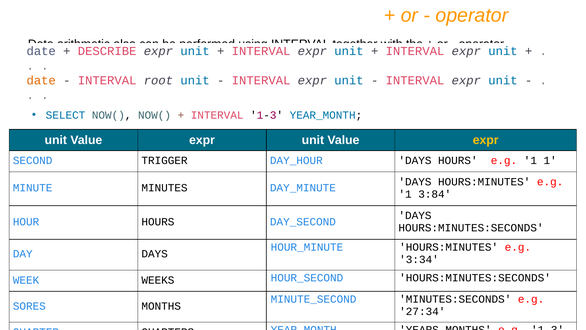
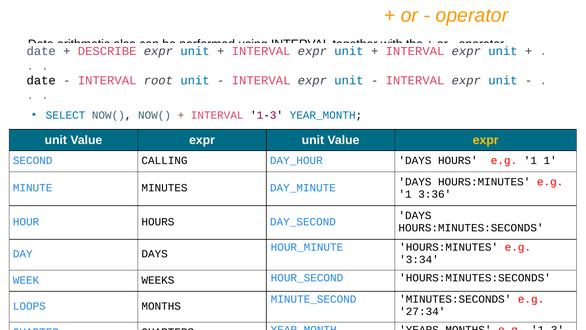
date at (41, 80) colour: orange -> black
TRIGGER: TRIGGER -> CALLING
3:84: 3:84 -> 3:36
SORES: SORES -> LOOPS
